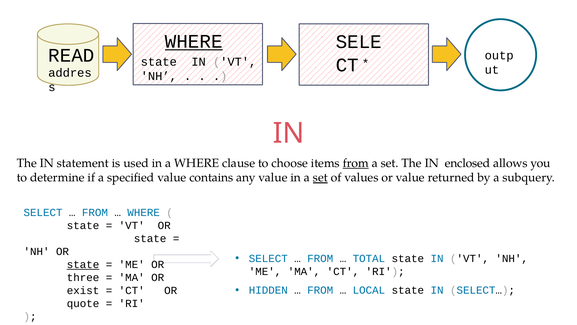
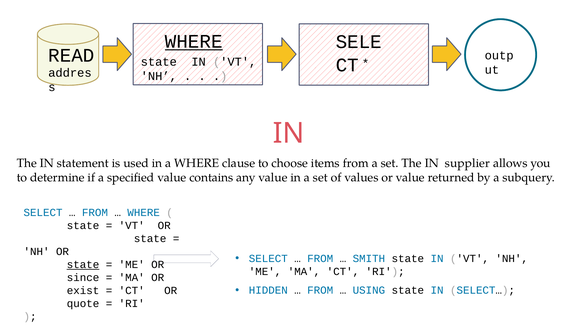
from at (356, 163) underline: present -> none
enclosed: enclosed -> supplier
set at (320, 177) underline: present -> none
TOTAL: TOTAL -> SMITH
three: three -> since
LOCAL: LOCAL -> USING
